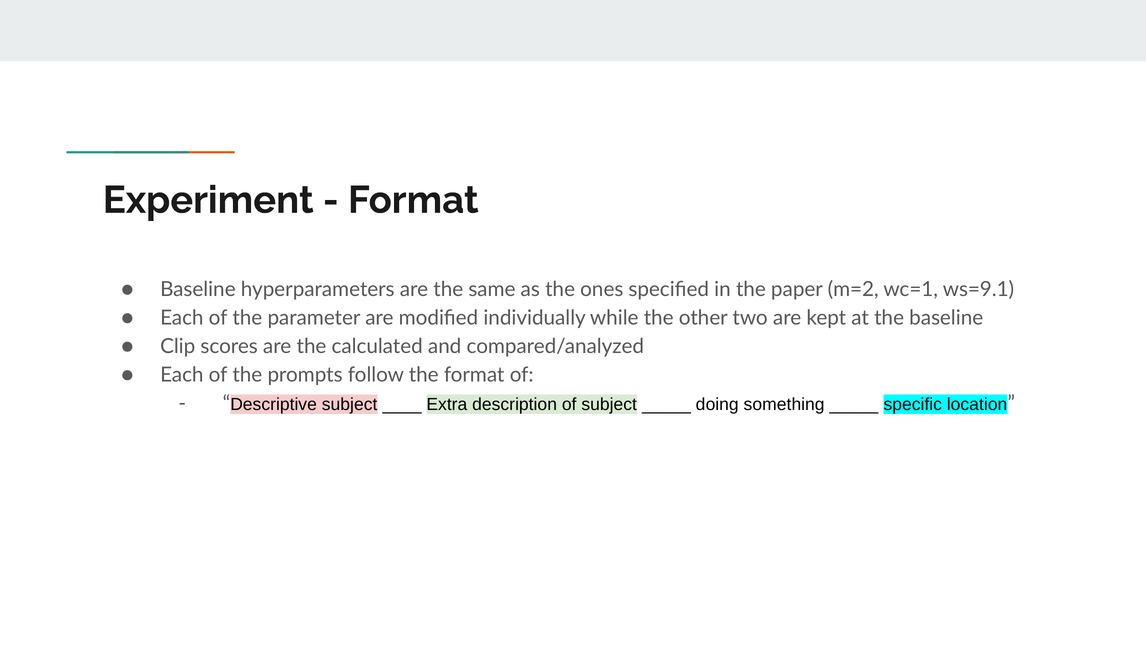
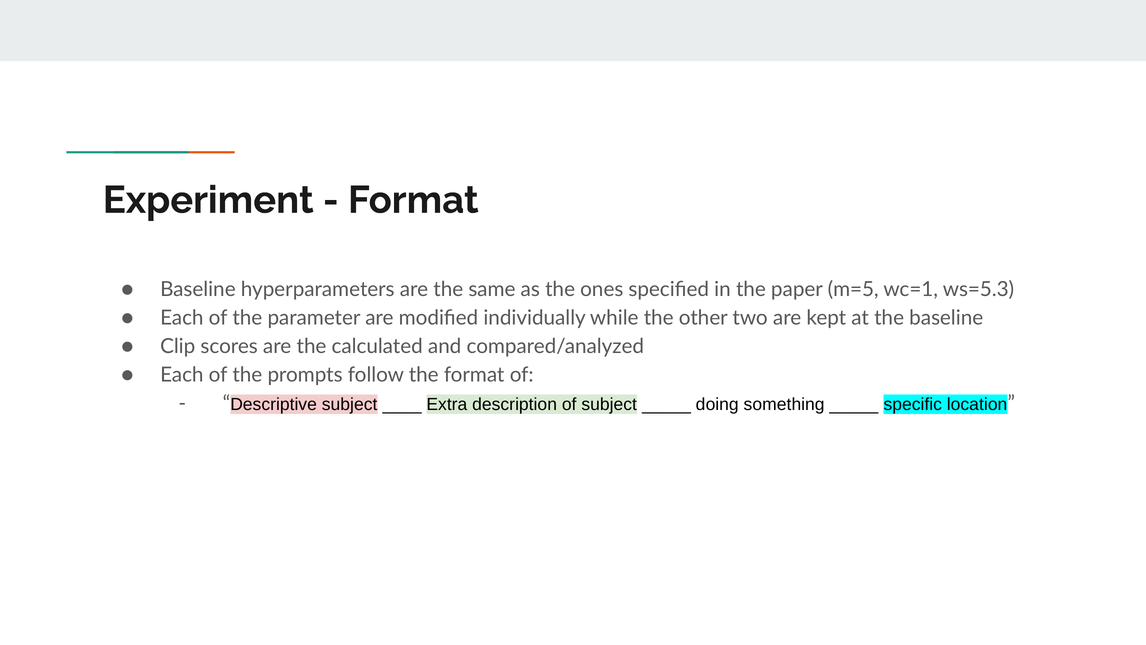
m=2: m=2 -> m=5
ws=9.1: ws=9.1 -> ws=5.3
